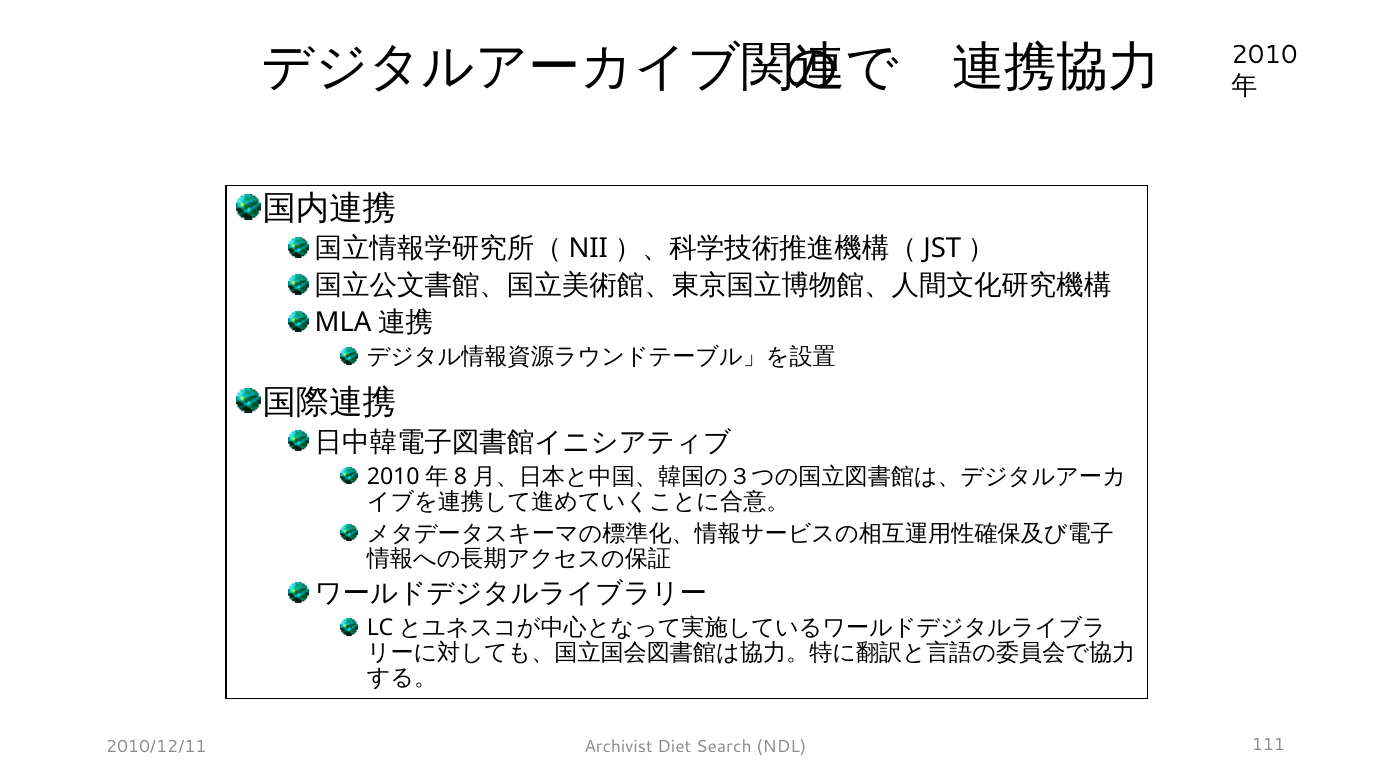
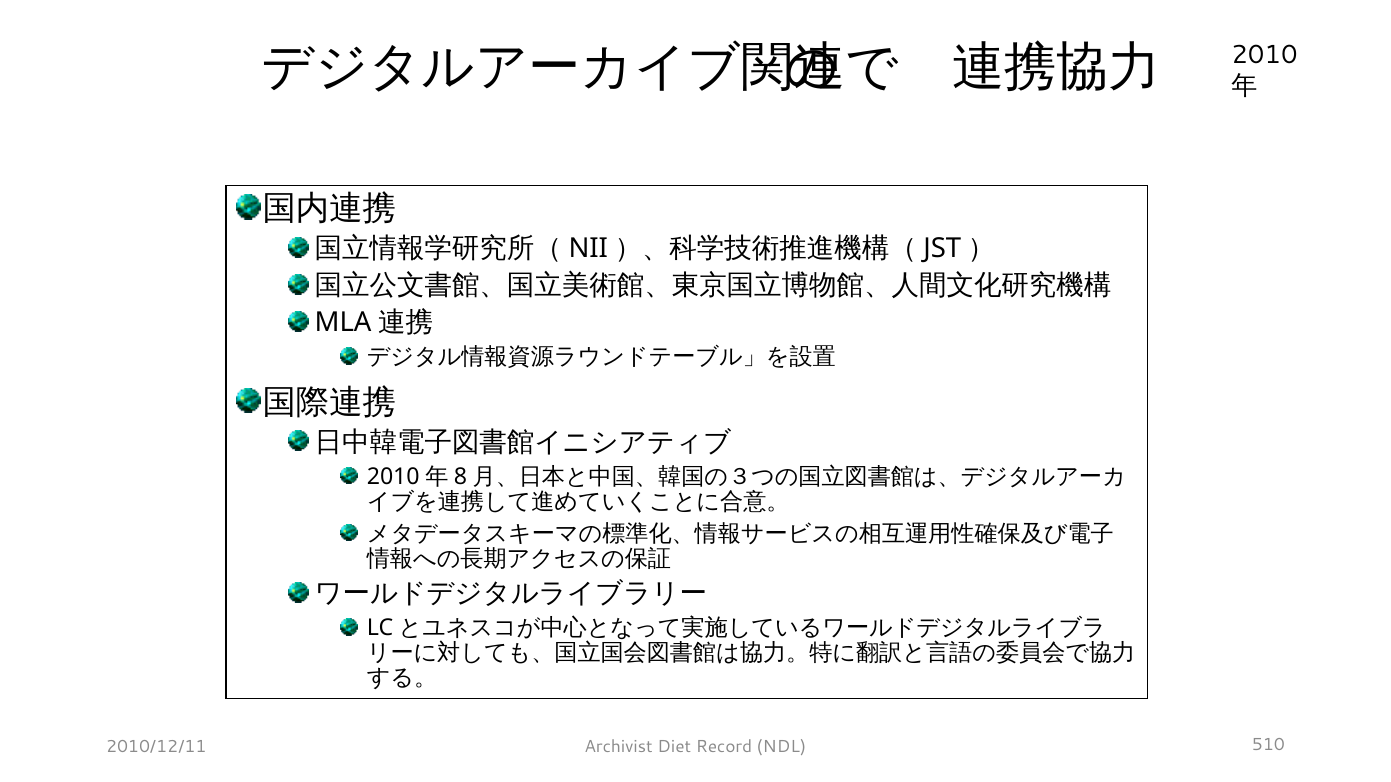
Search: Search -> Record
111: 111 -> 510
